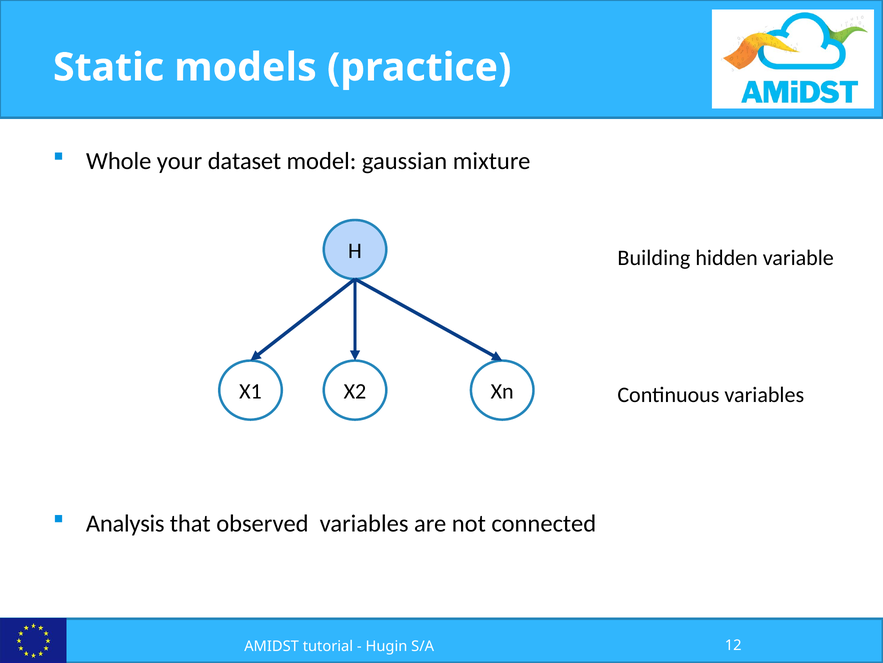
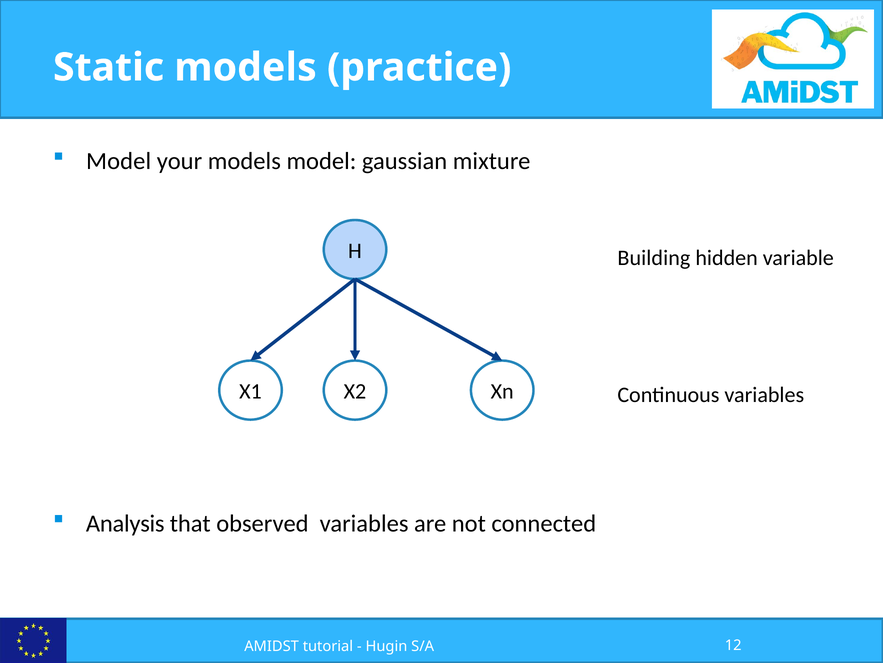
Whole at (119, 161): Whole -> Model
your dataset: dataset -> models
